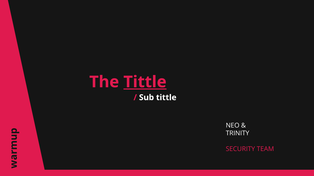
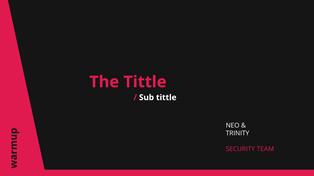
Tittle at (145, 82) underline: present -> none
